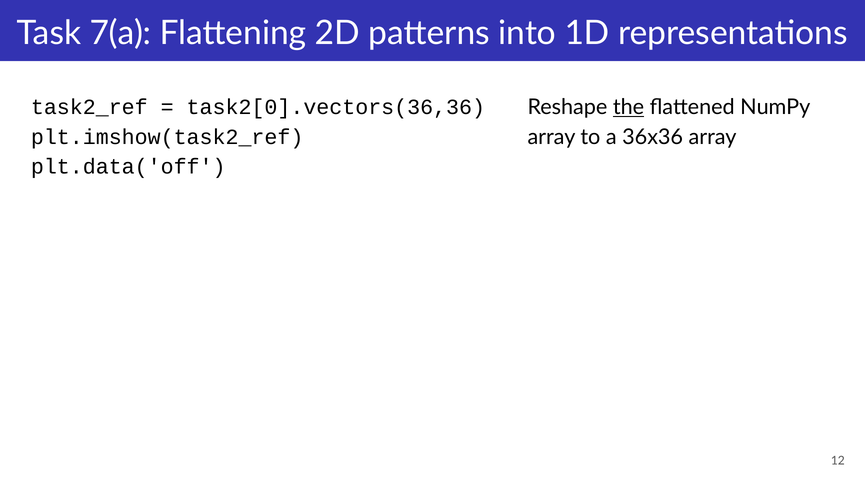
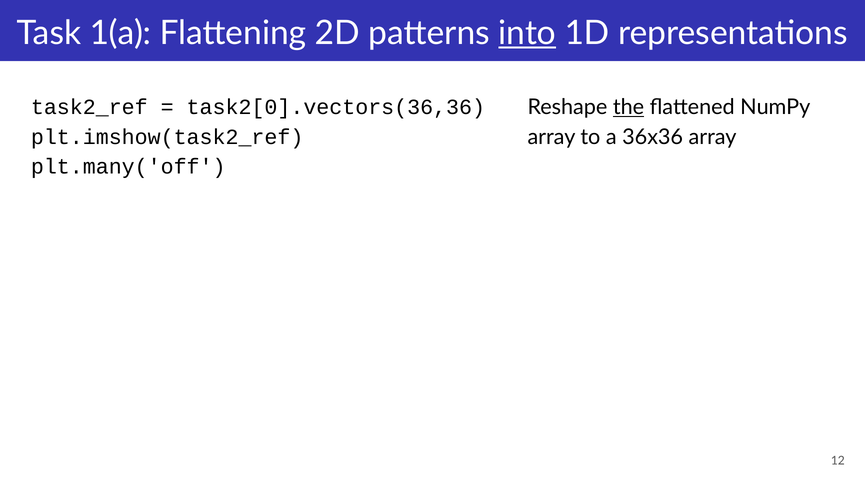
7(a: 7(a -> 1(a
into underline: none -> present
plt.data('off: plt.data('off -> plt.many('off
